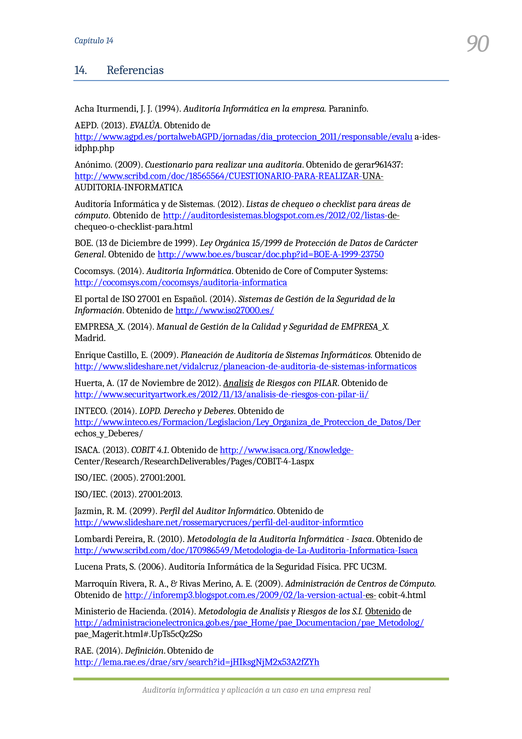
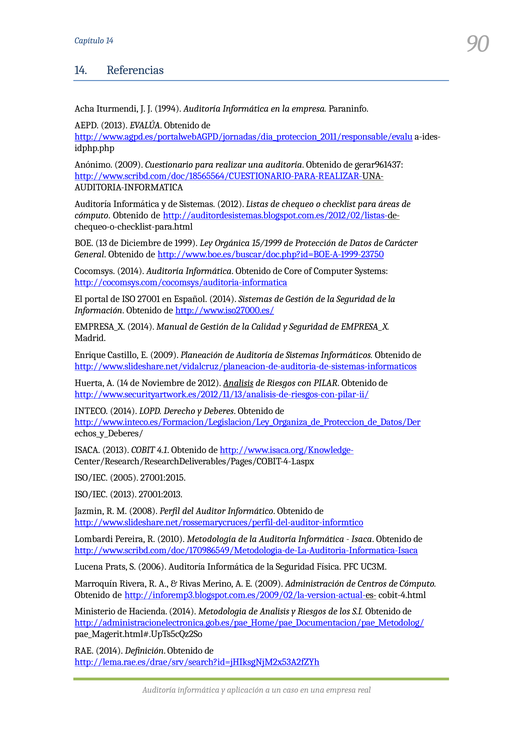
A 17: 17 -> 14
27001:2001: 27001:2001 -> 27001:2015
2099: 2099 -> 2008
Obtenido at (383, 611) underline: present -> none
